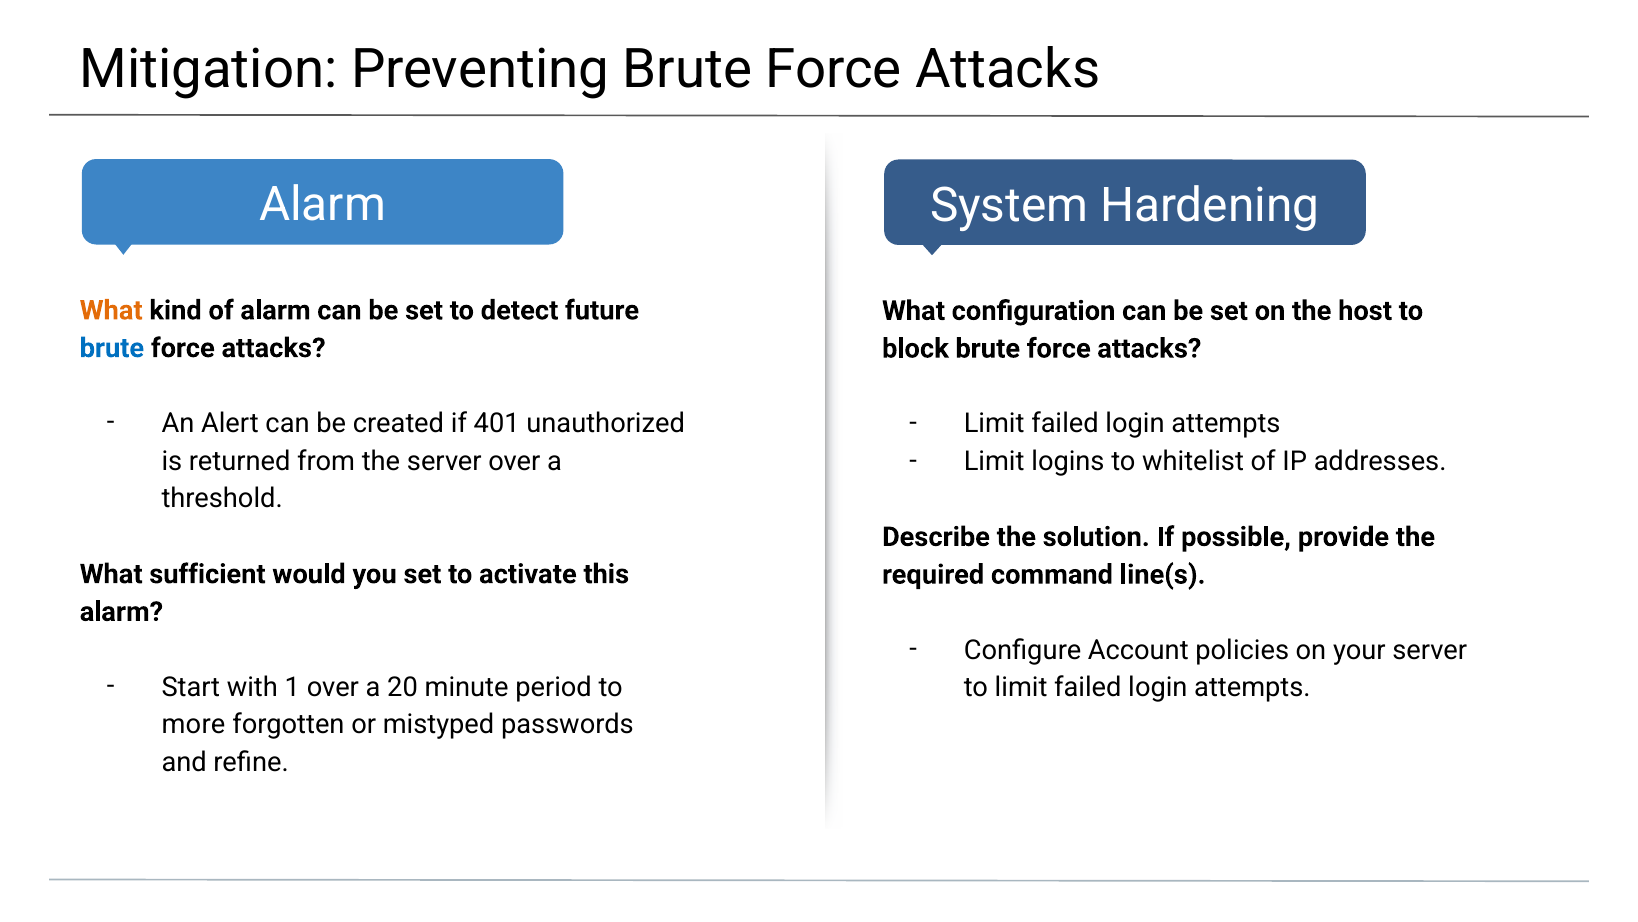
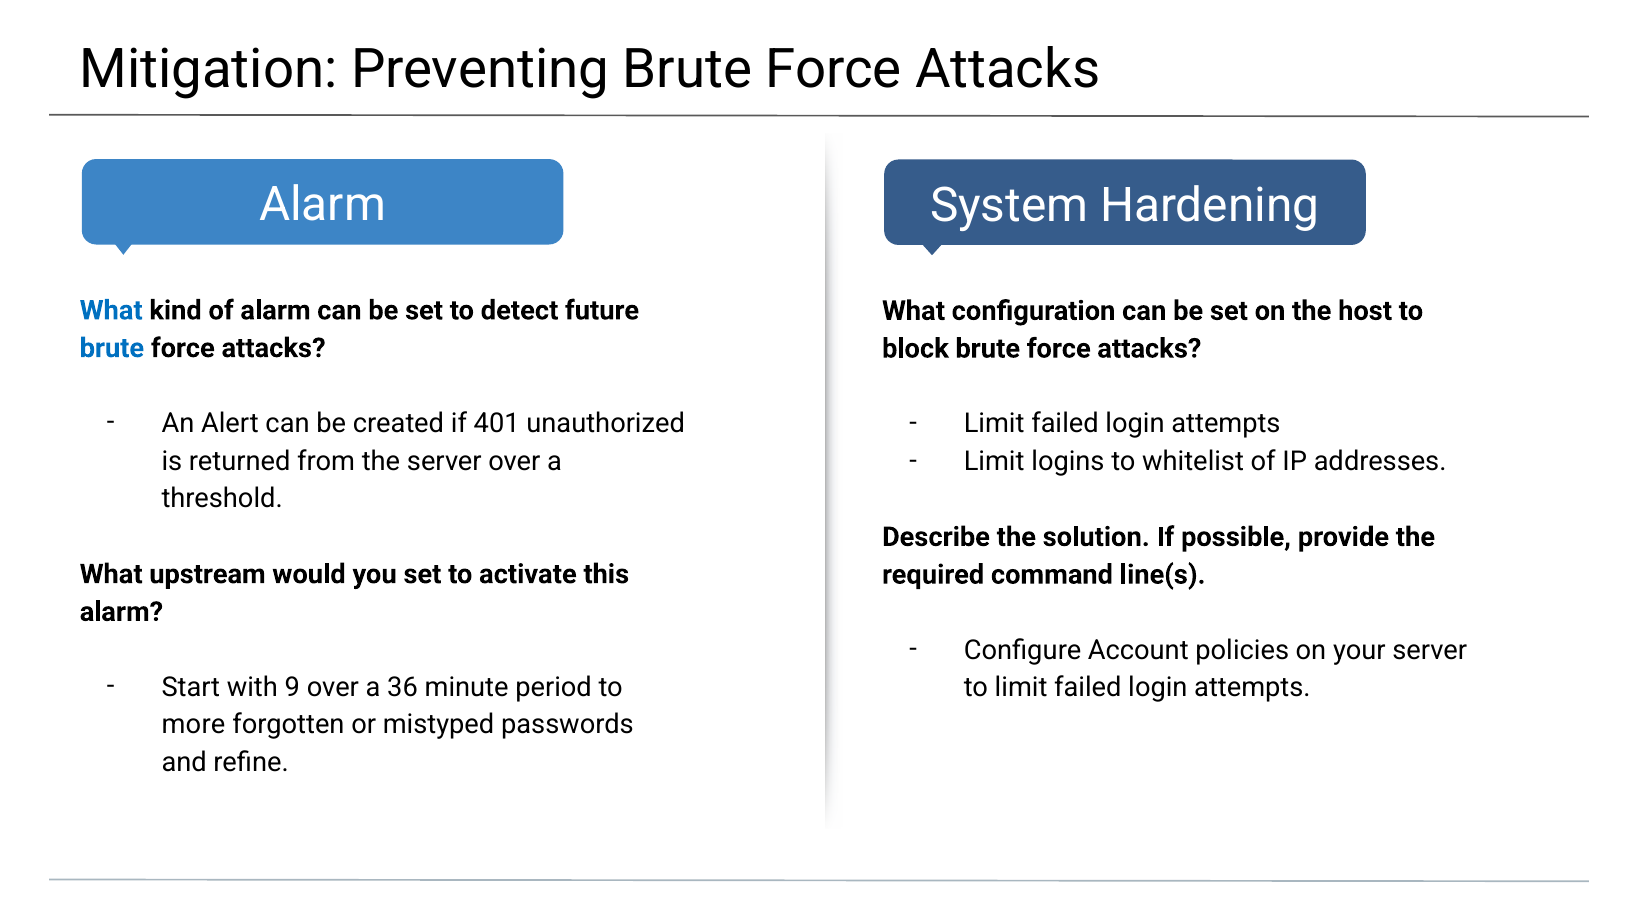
What at (111, 310) colour: orange -> blue
sufficient: sufficient -> upstream
1: 1 -> 9
20: 20 -> 36
